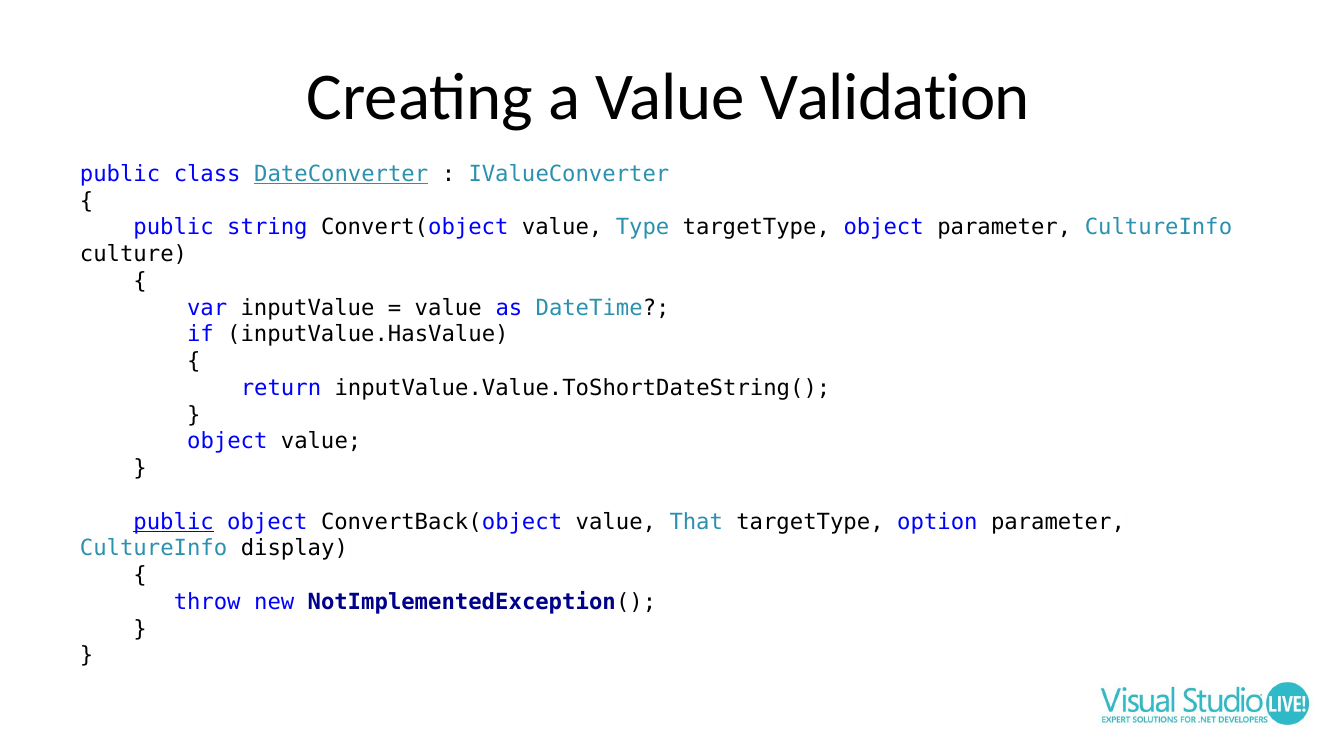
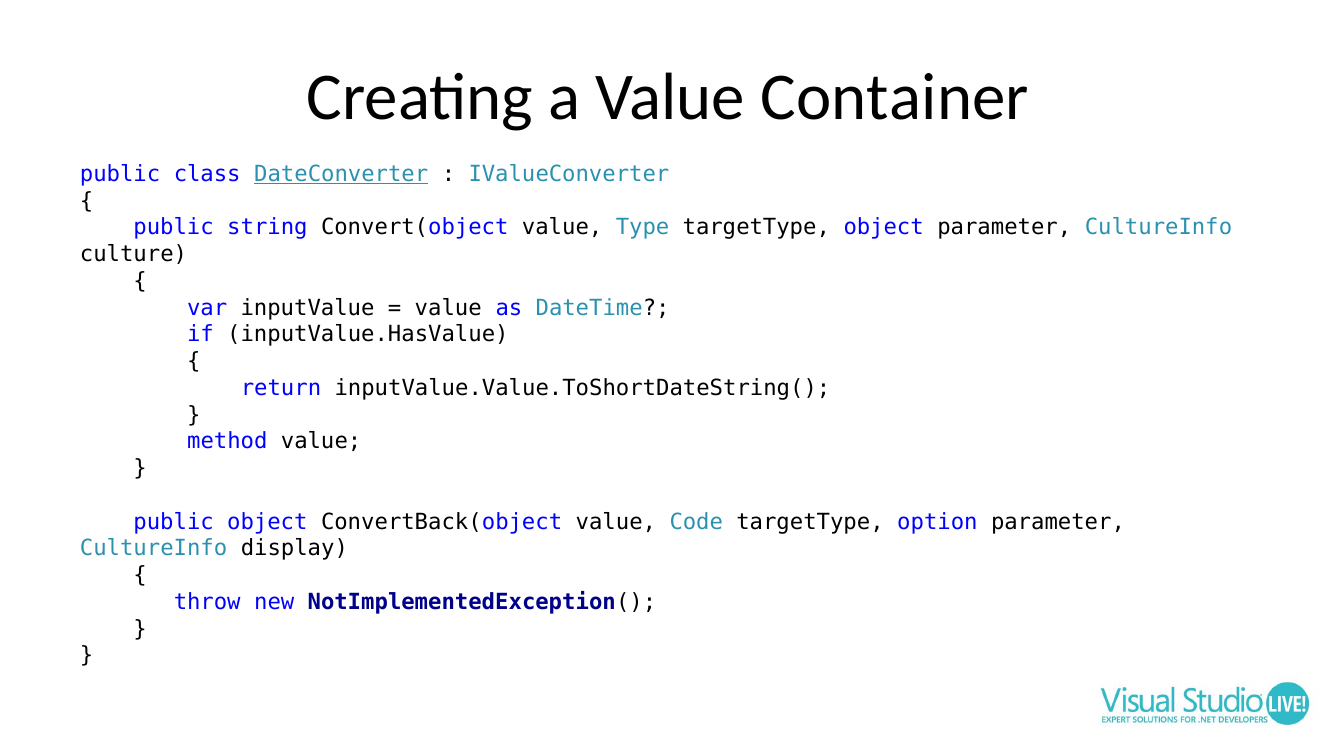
Validation: Validation -> Container
object at (227, 442): object -> method
public at (174, 522) underline: present -> none
That: That -> Code
